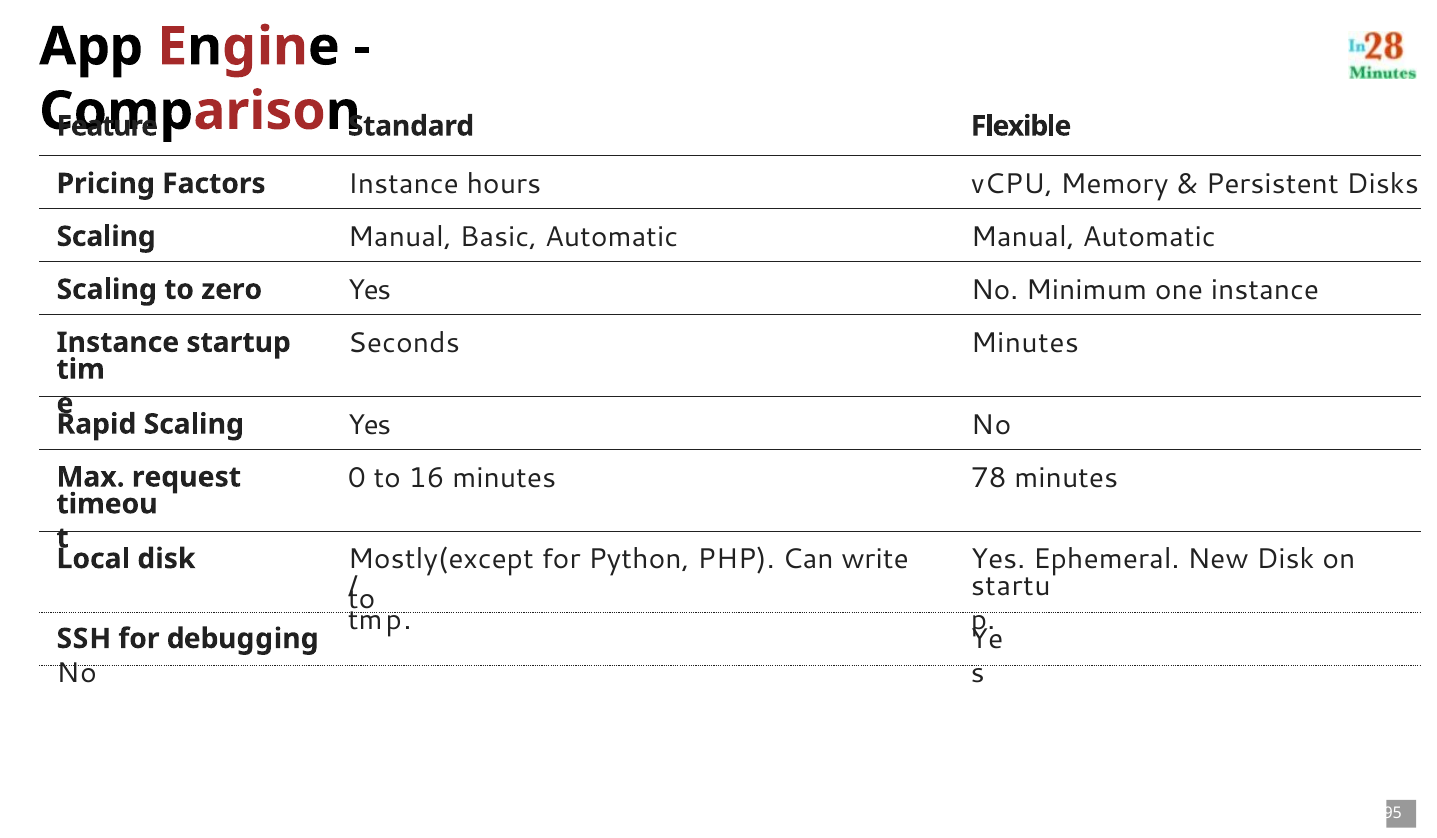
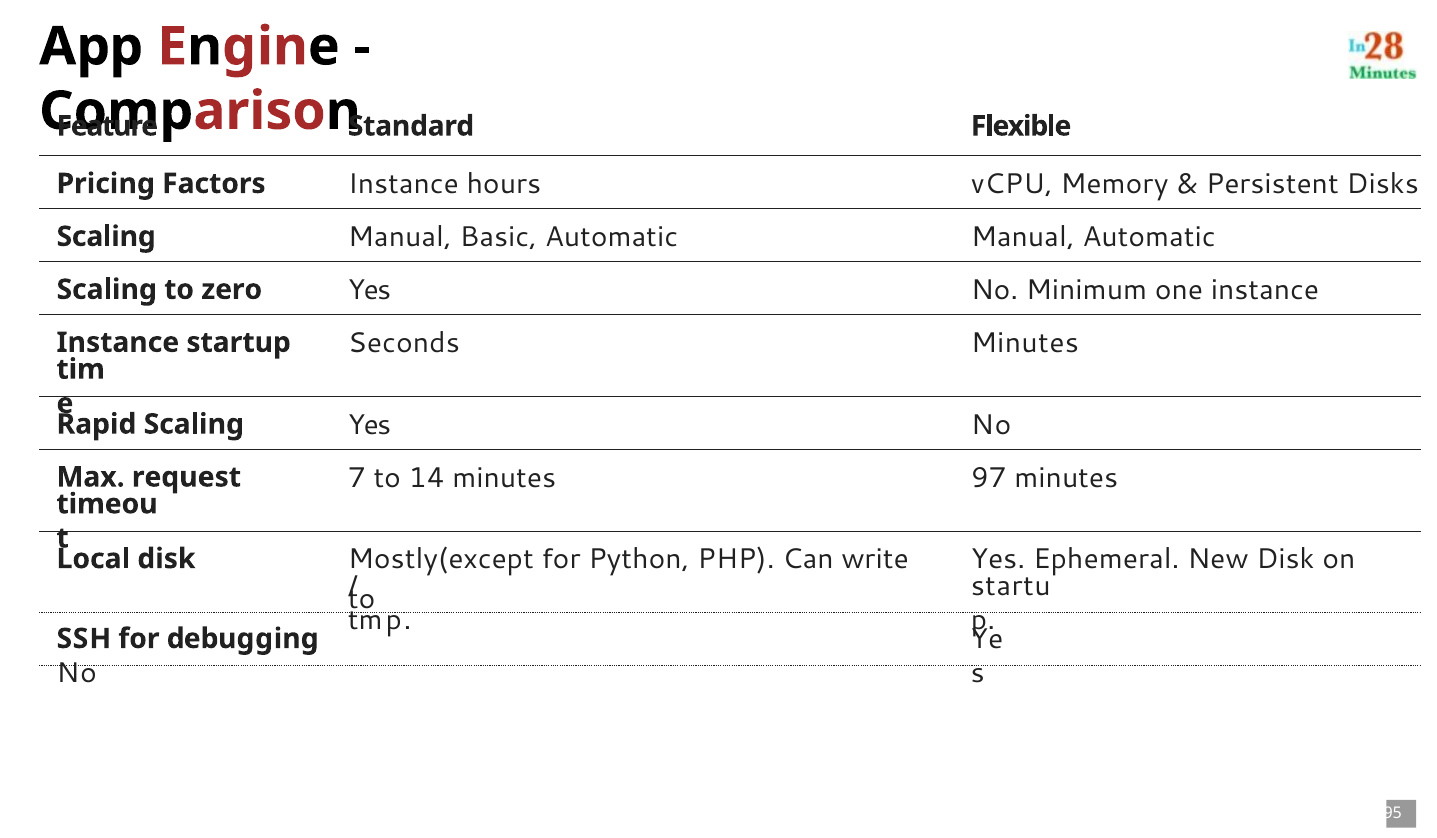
0: 0 -> 7
16: 16 -> 14
78: 78 -> 97
